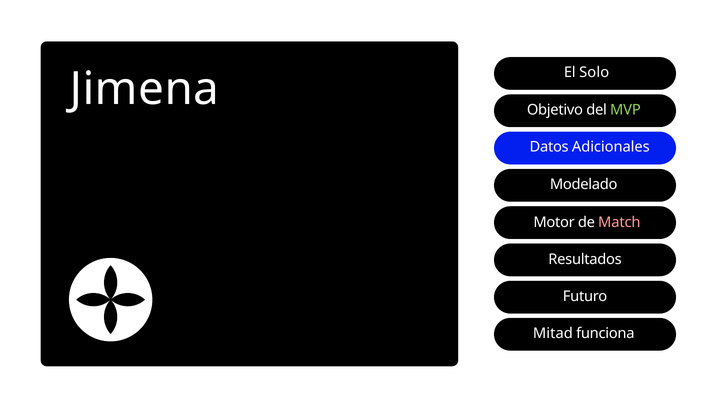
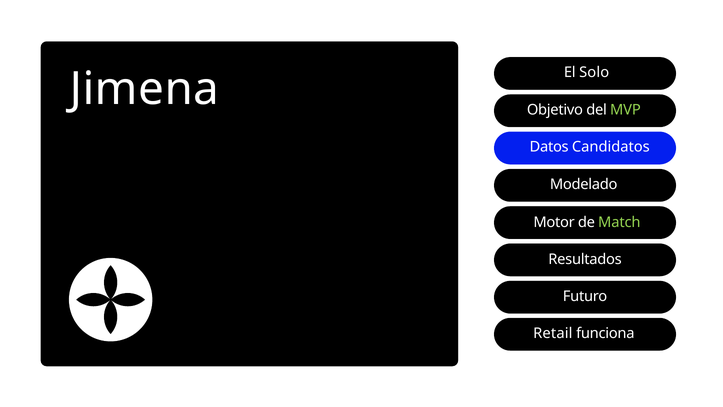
Adicionales: Adicionales -> Candidatos
Match colour: pink -> light green
Mitad: Mitad -> Retail
